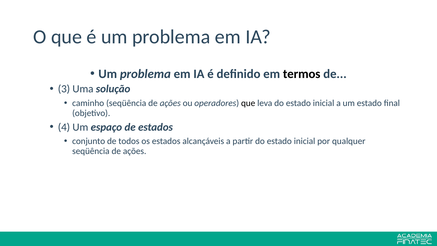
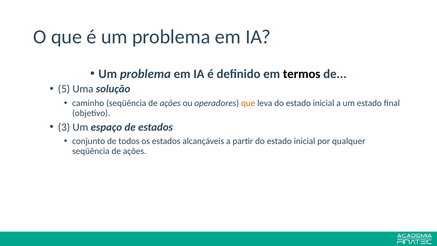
3: 3 -> 5
que at (248, 103) colour: black -> orange
4: 4 -> 3
